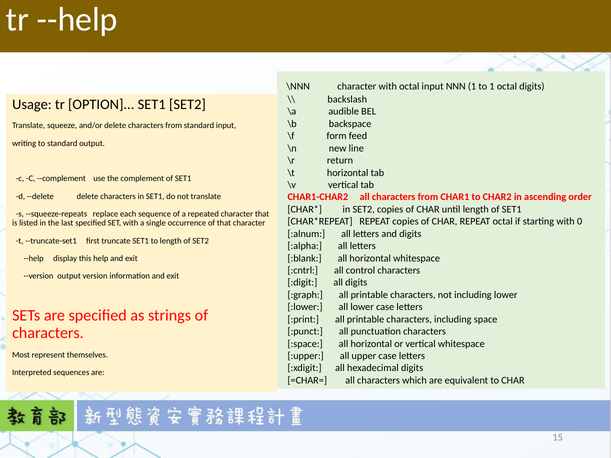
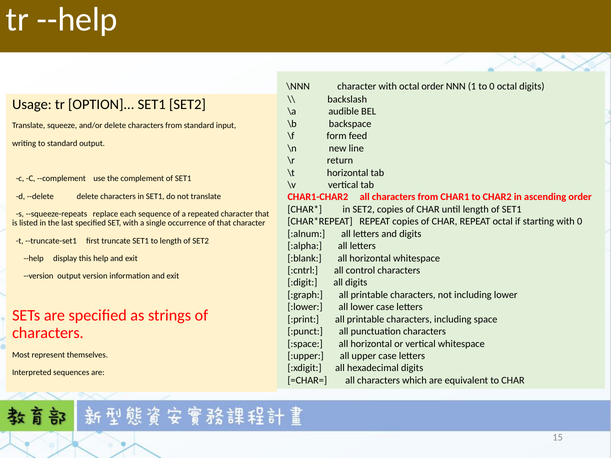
octal input: input -> order
to 1: 1 -> 0
